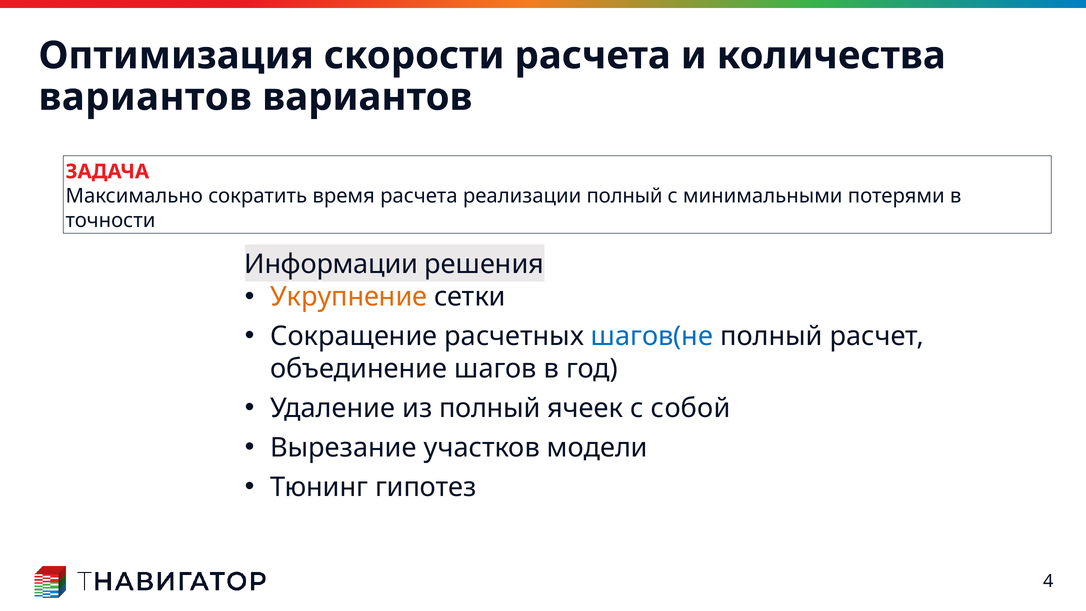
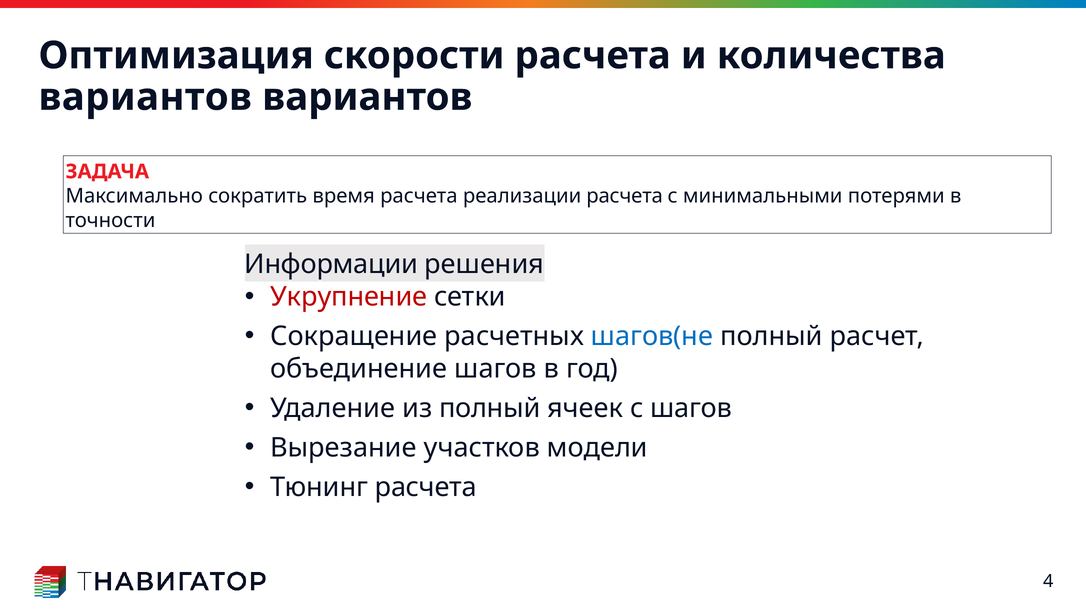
реализации полный: полный -> расчета
Укрупнение colour: orange -> red
с собой: собой -> шагов
Тюнинг гипотез: гипотез -> расчета
